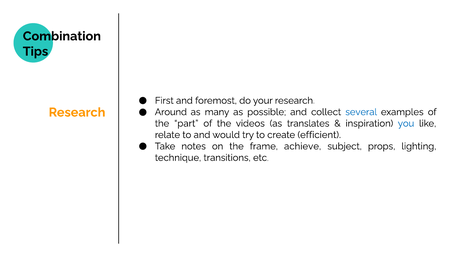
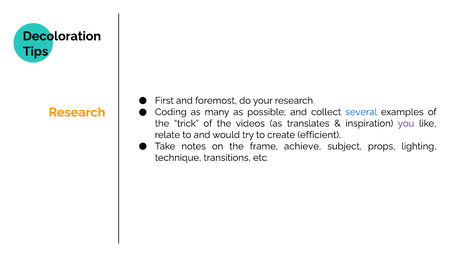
Combination: Combination -> Decoloration
Around: Around -> Coding
part: part -> trick
you colour: blue -> purple
